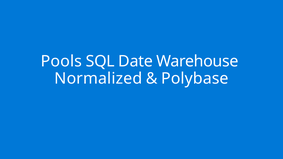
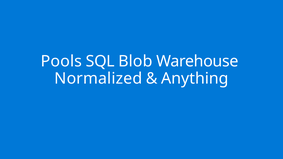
Date: Date -> Blob
Polybase: Polybase -> Anything
